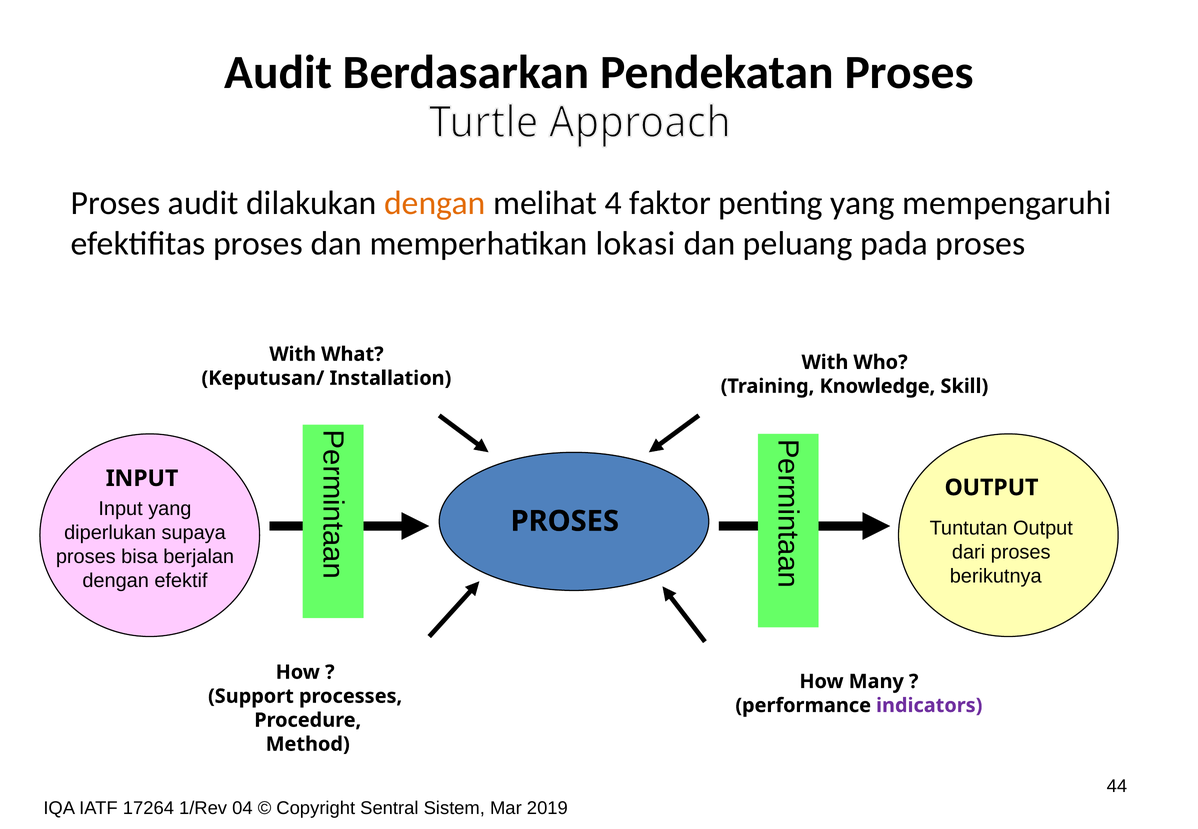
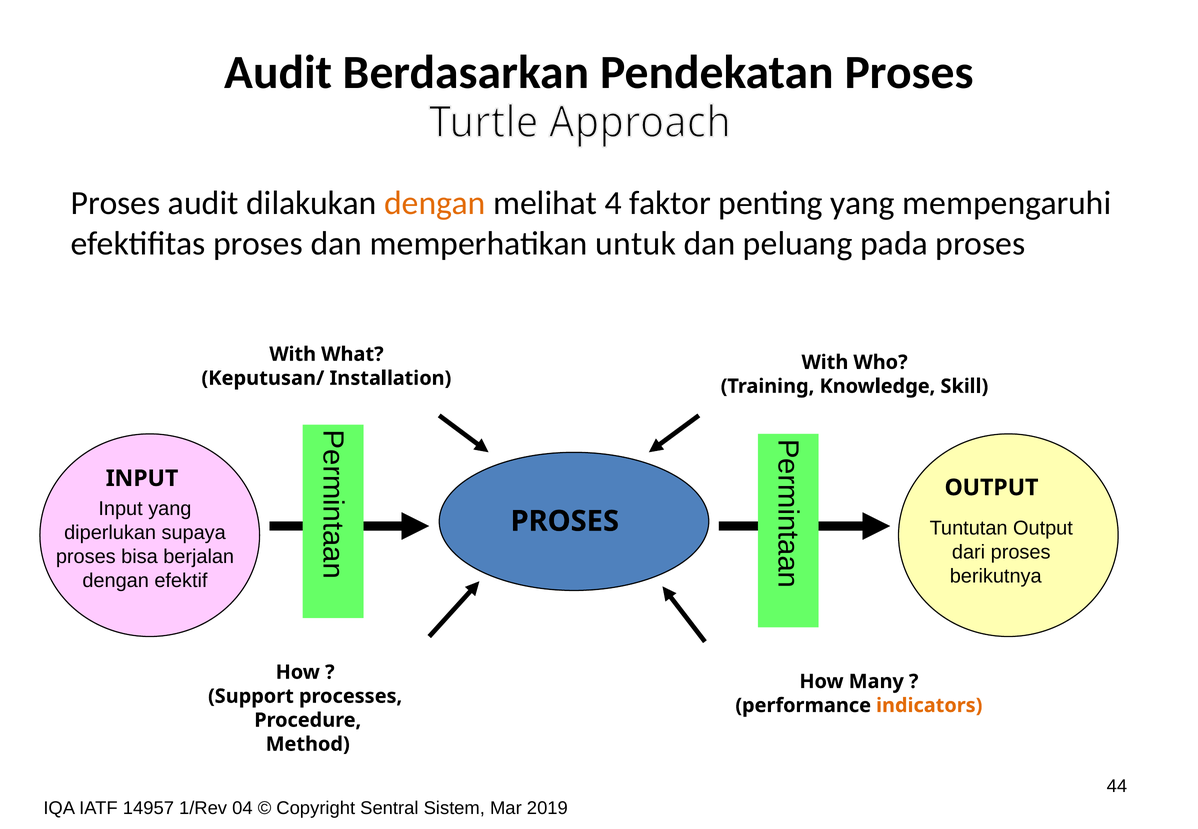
lokasi: lokasi -> untuk
indicators colour: purple -> orange
17264: 17264 -> 14957
